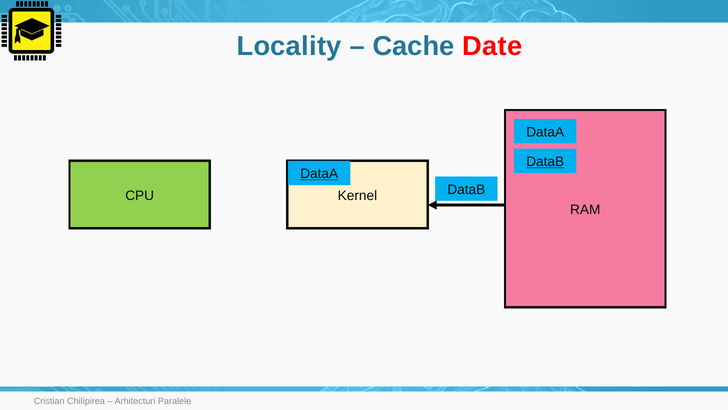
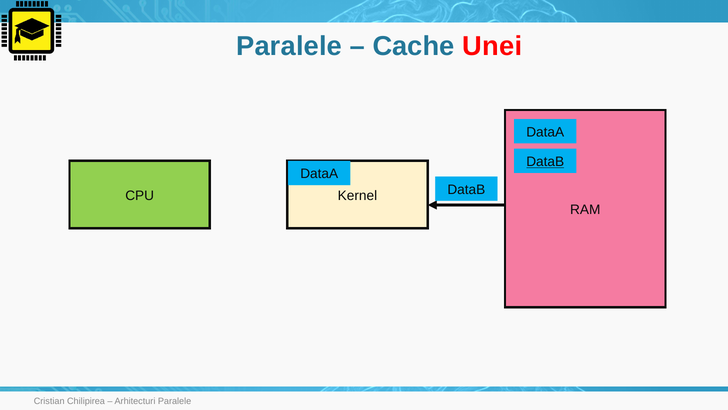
Locality at (289, 46): Locality -> Paralele
Date: Date -> Unei
DataA at (319, 174) underline: present -> none
